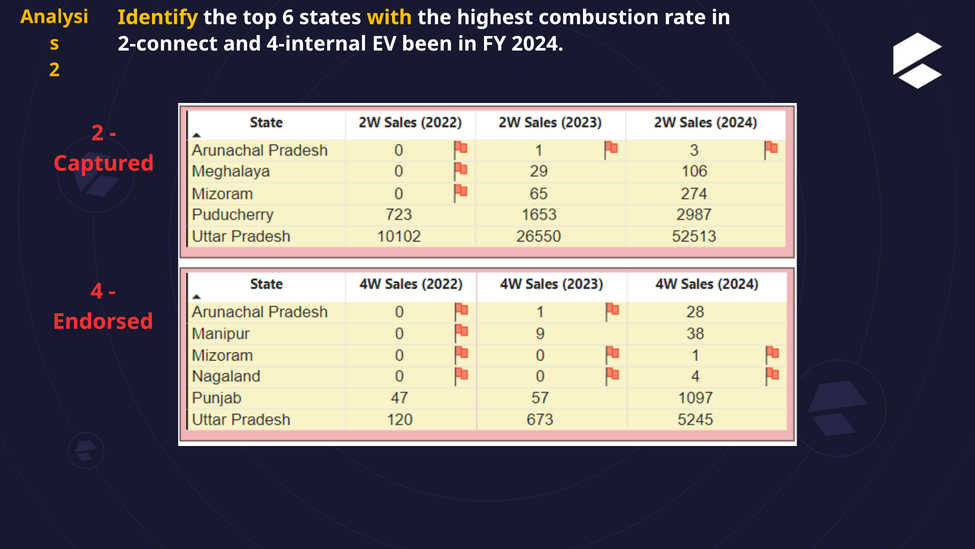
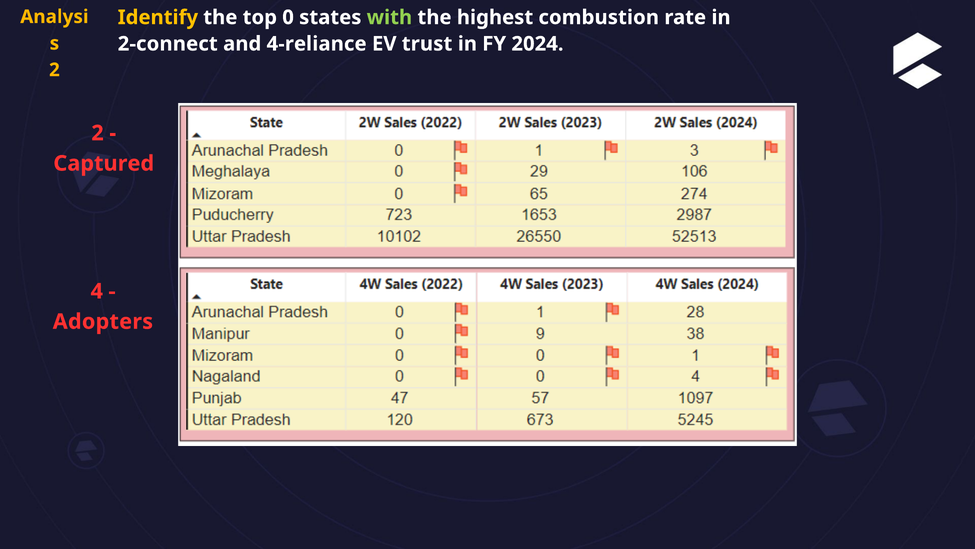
6: 6 -> 0
with colour: yellow -> light green
4-internal: 4-internal -> 4-reliance
been: been -> trust
Endorsed: Endorsed -> Adopters
